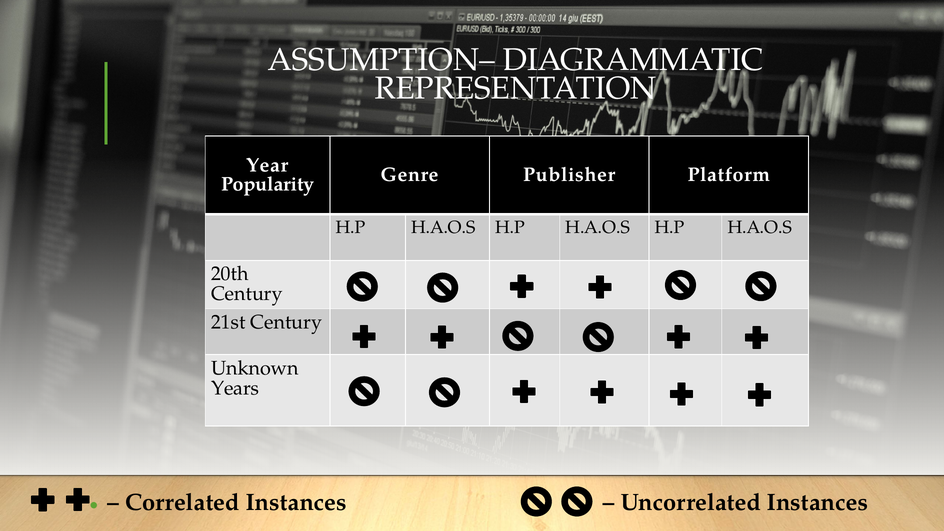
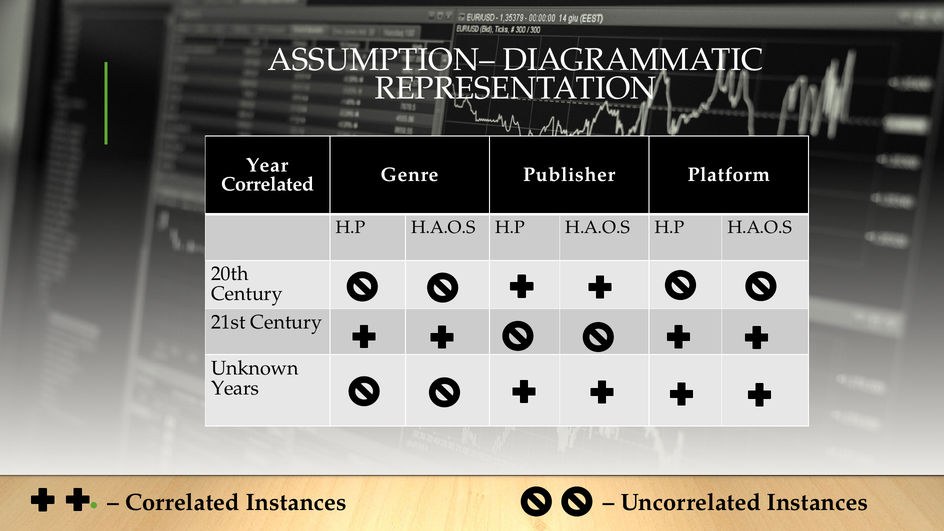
Popularity at (268, 184): Popularity -> Correlated
